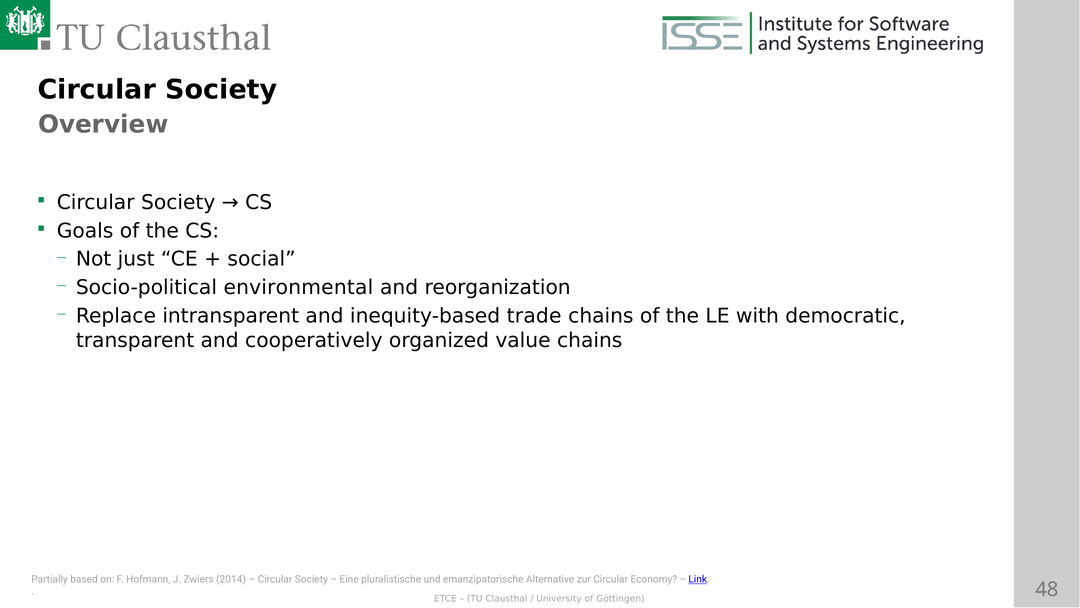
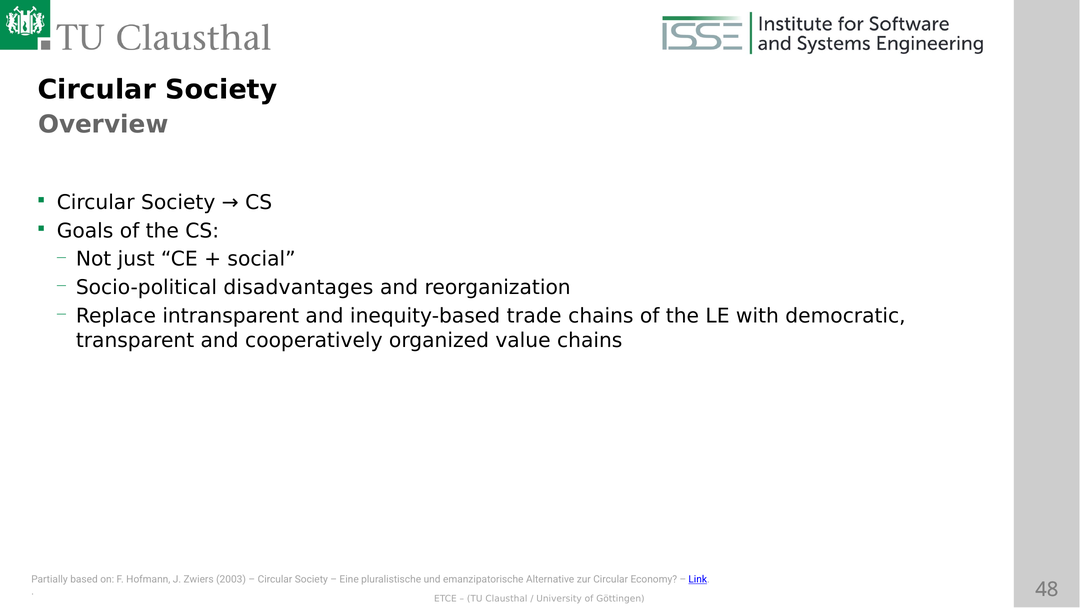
environmental: environmental -> disadvantages
2014: 2014 -> 2003
